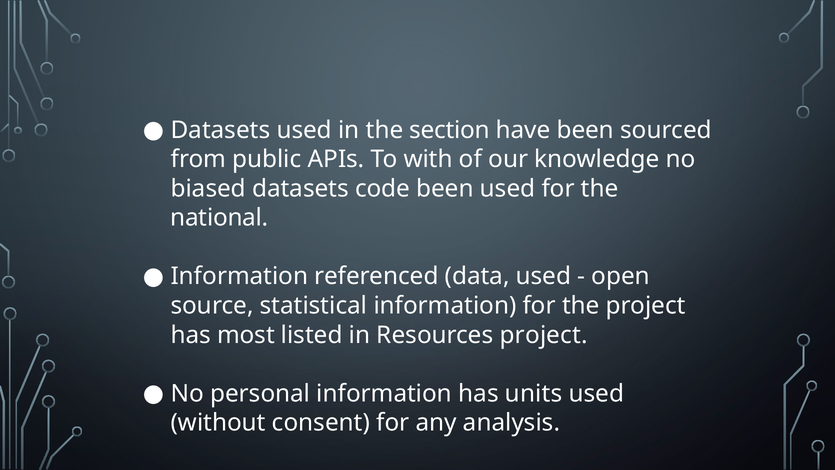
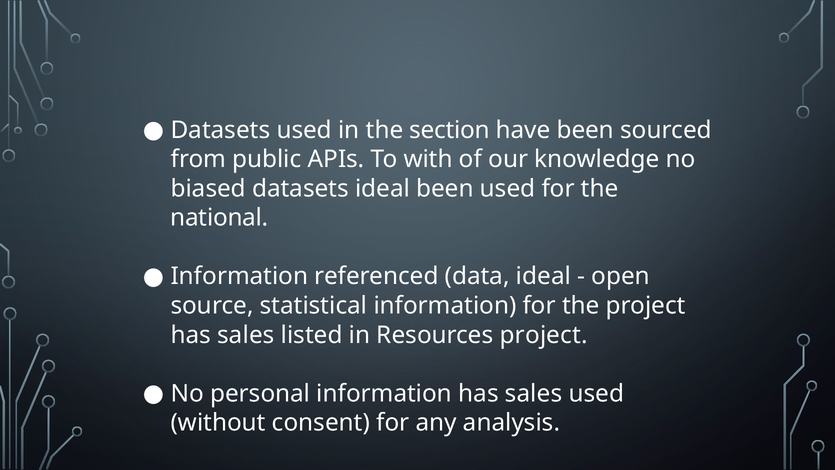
datasets code: code -> ideal
data used: used -> ideal
most at (246, 335): most -> sales
information has units: units -> sales
